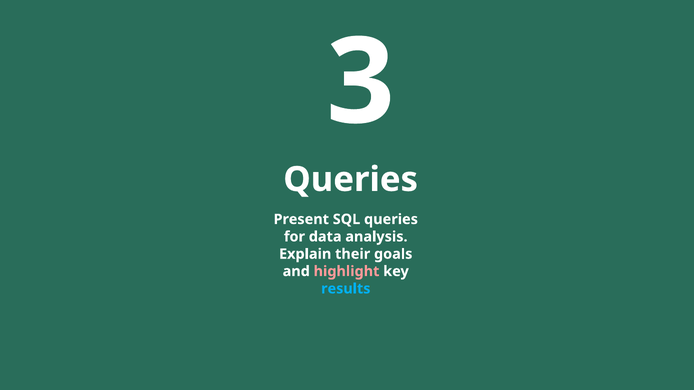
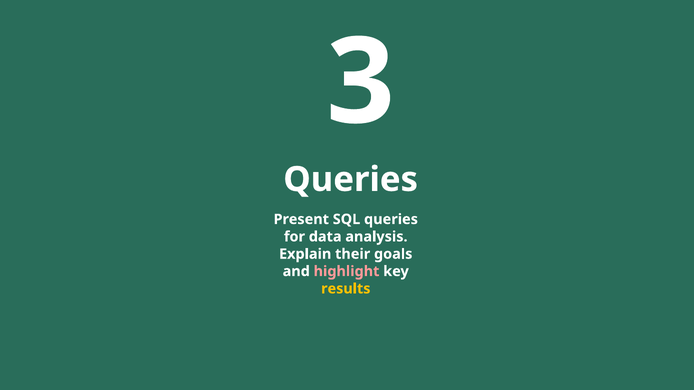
results colour: light blue -> yellow
